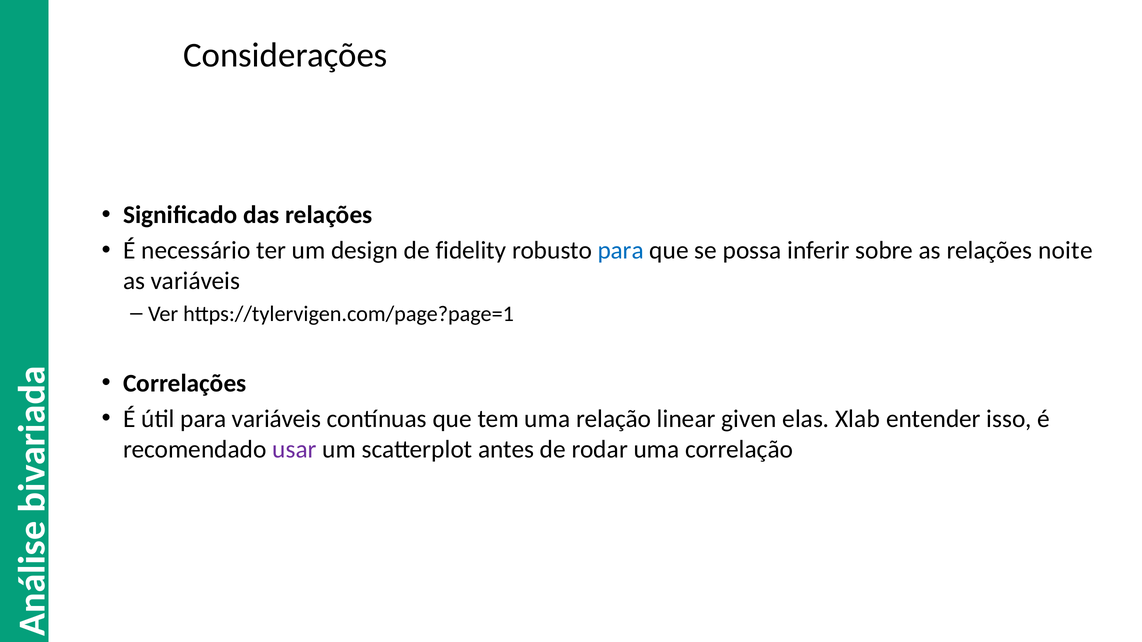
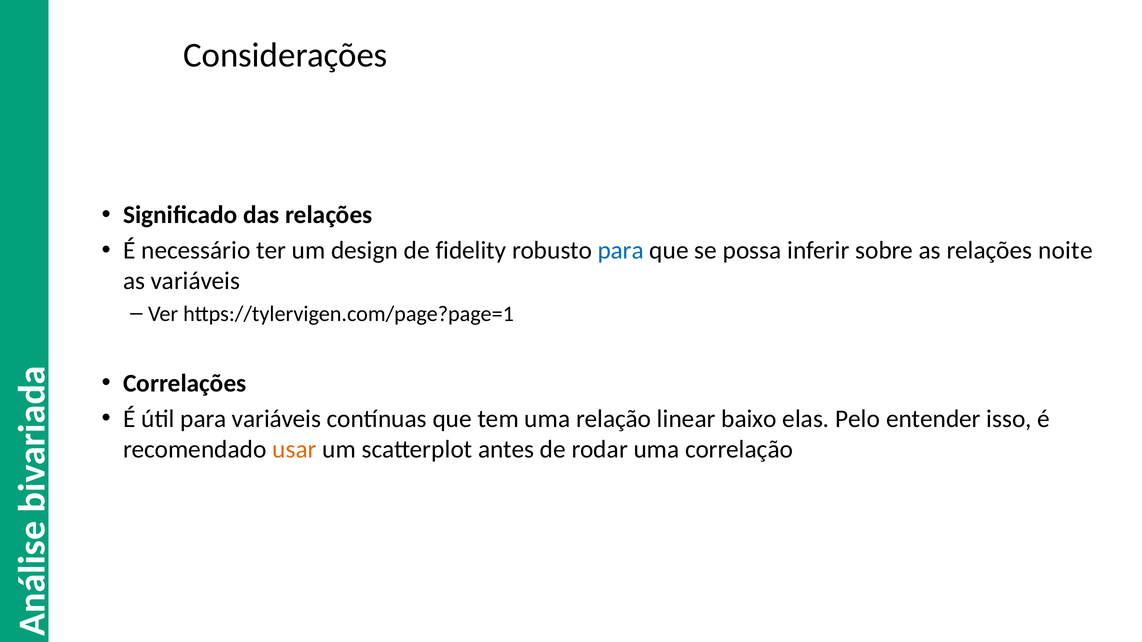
given: given -> baixo
Xlab: Xlab -> Pelo
usar colour: purple -> orange
